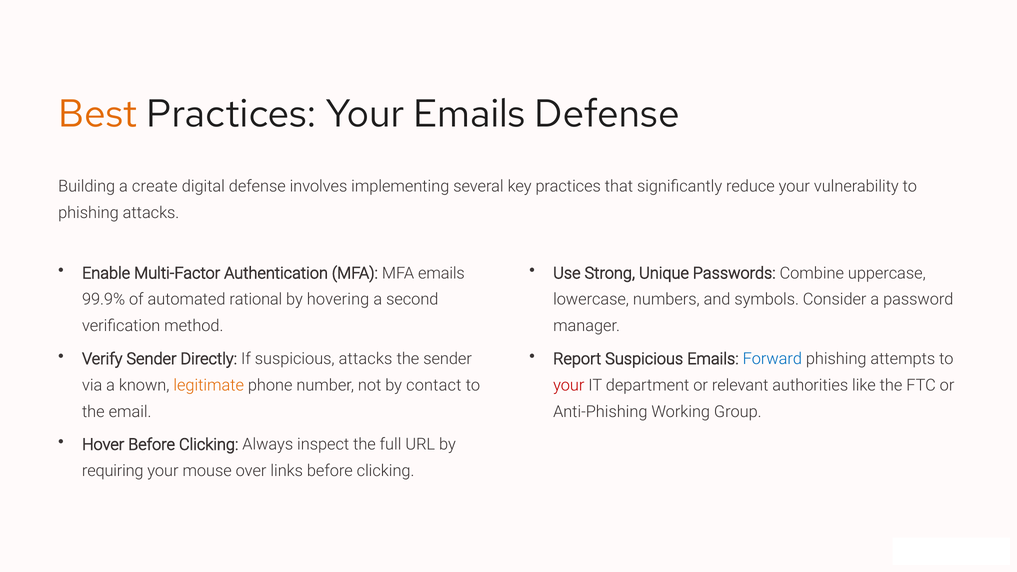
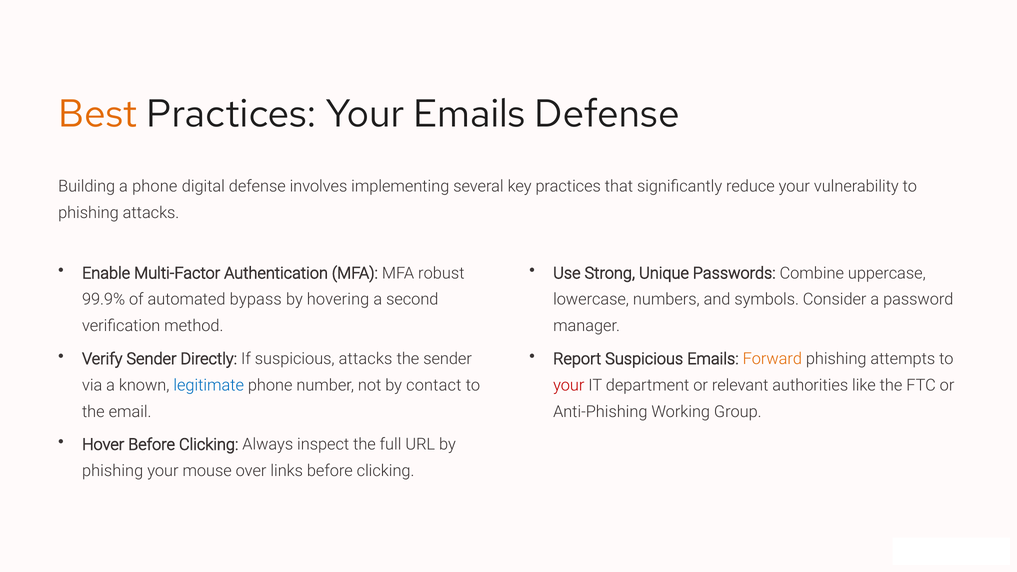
a create: create -> phone
MFA emails: emails -> robust
rational: rational -> bypass
Forward colour: blue -> orange
legitimate colour: orange -> blue
requiring at (113, 471): requiring -> phishing
